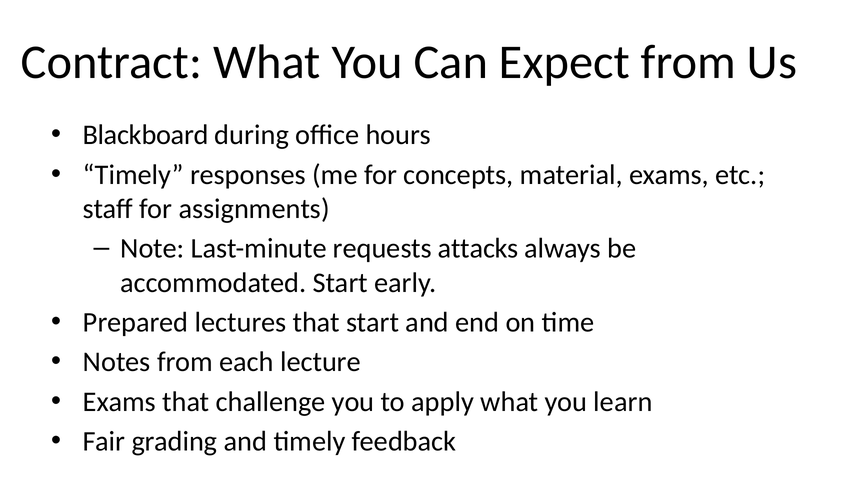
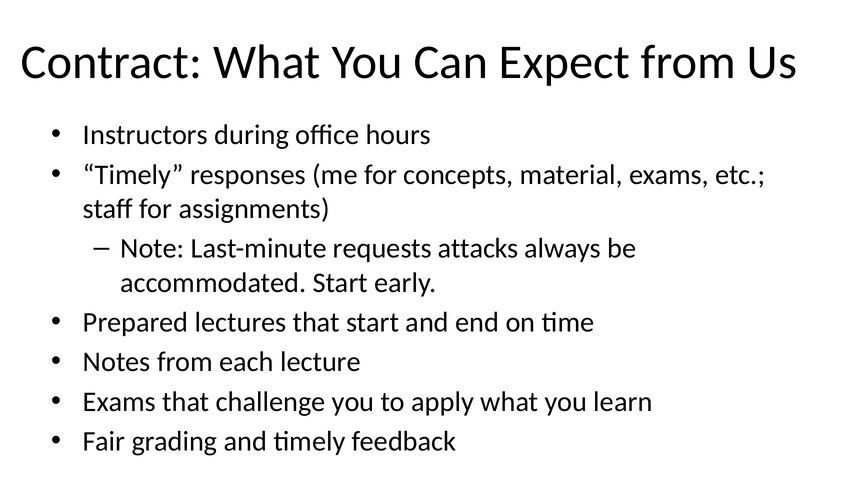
Blackboard: Blackboard -> Instructors
